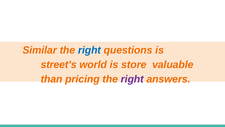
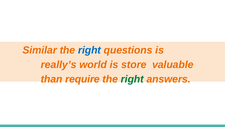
street’s: street’s -> really’s
pricing: pricing -> require
right at (132, 79) colour: purple -> green
